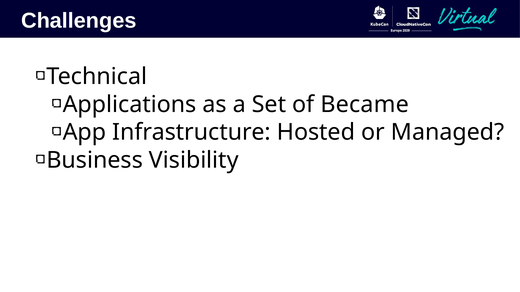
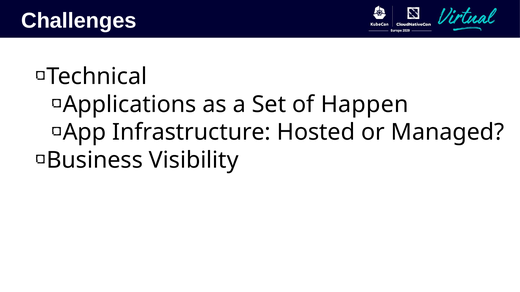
Became: Became -> Happen
